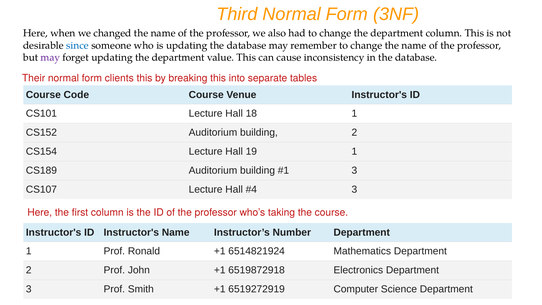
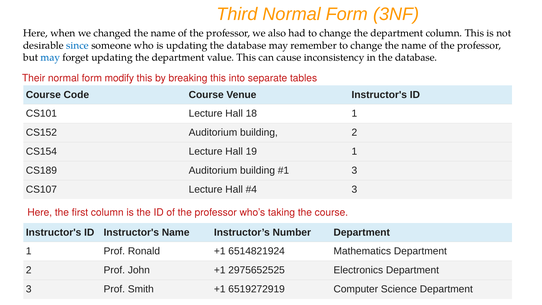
may at (50, 58) colour: purple -> blue
clients: clients -> modify
6519872918: 6519872918 -> 2975652525
